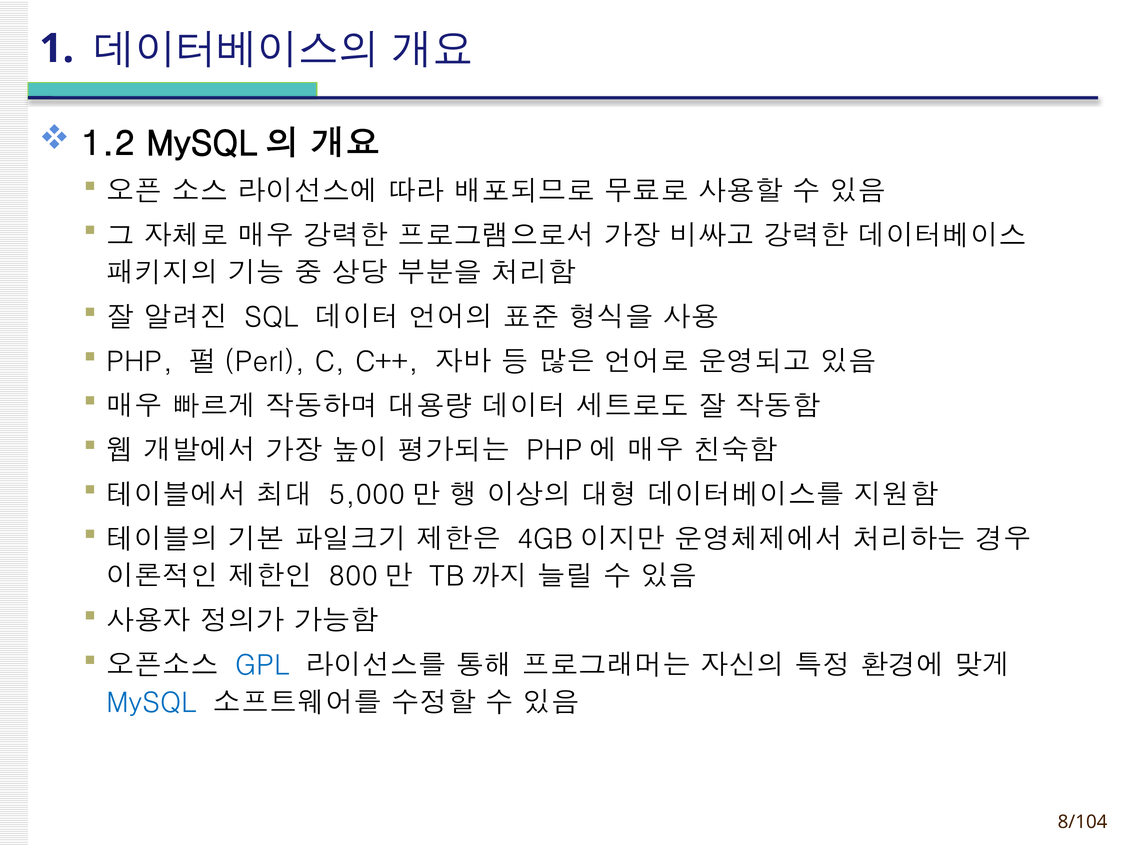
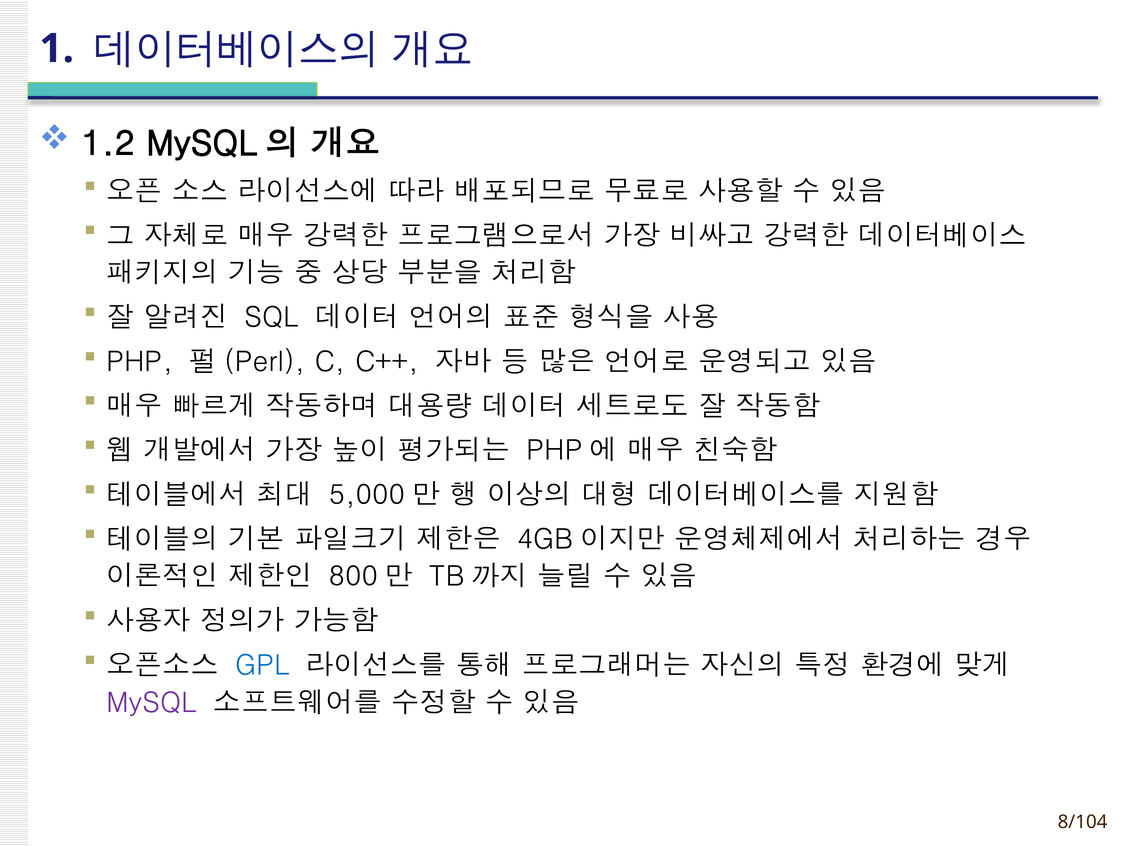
MySQL colour: blue -> purple
